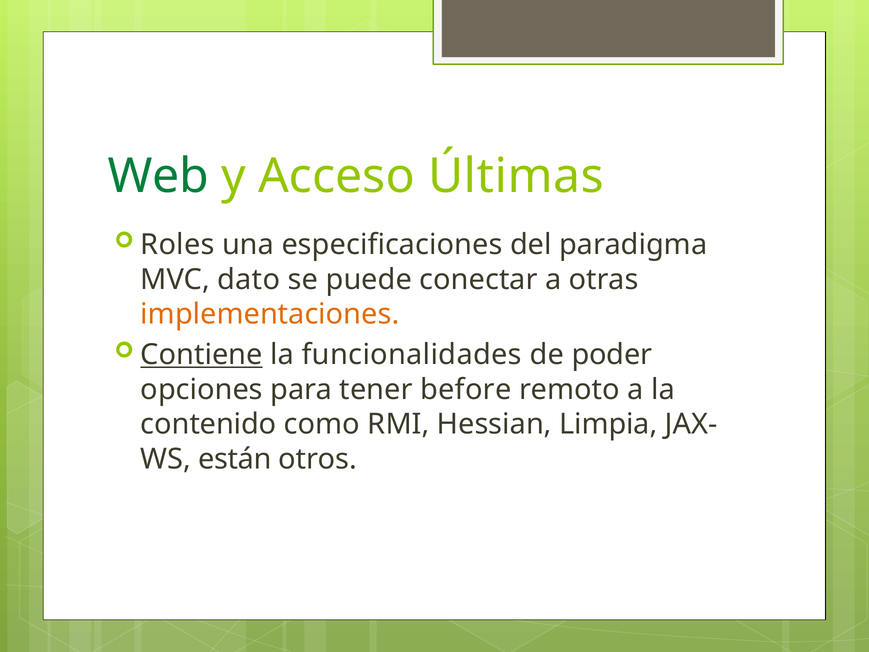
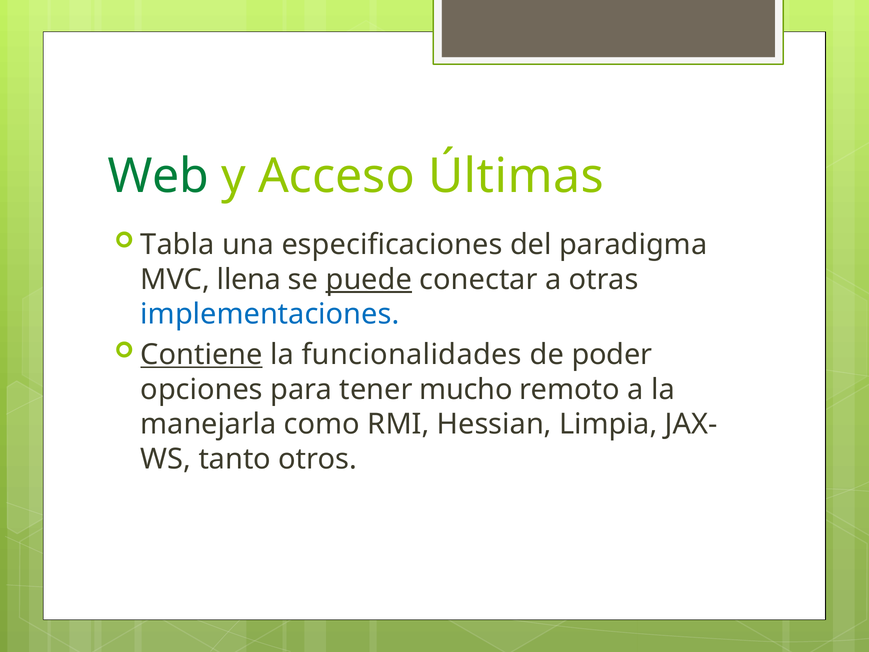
Roles: Roles -> Tabla
dato: dato -> llena
puede underline: none -> present
implementaciones colour: orange -> blue
before: before -> mucho
contenido: contenido -> manejarla
están: están -> tanto
